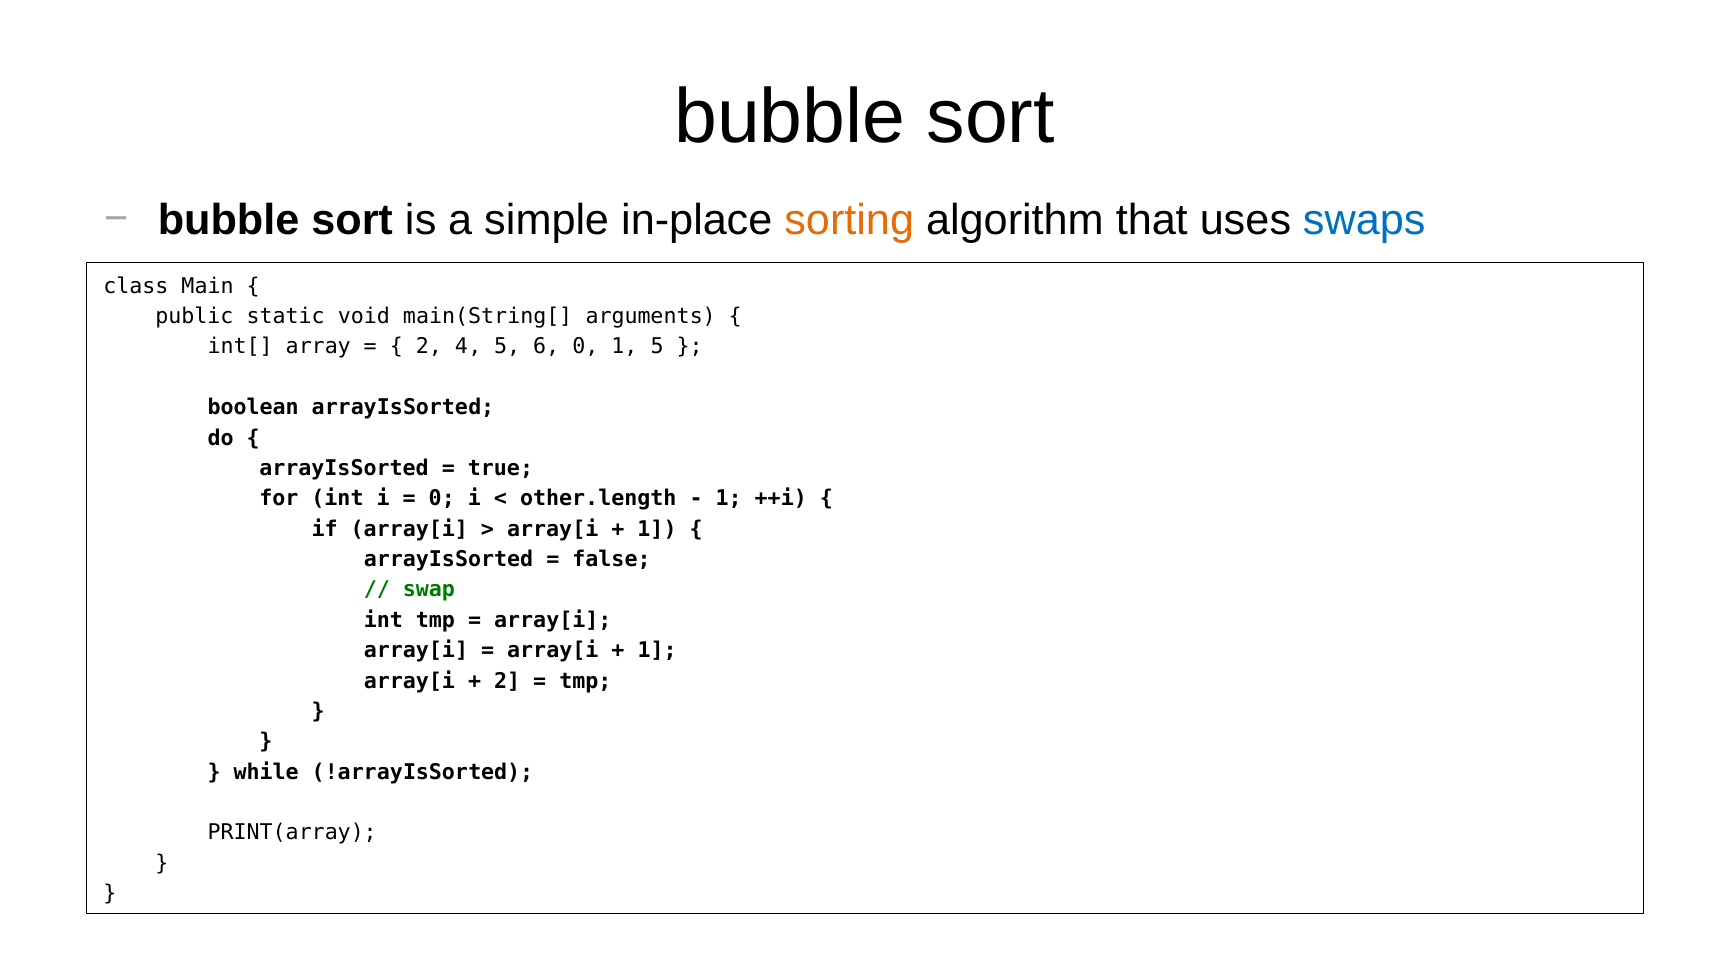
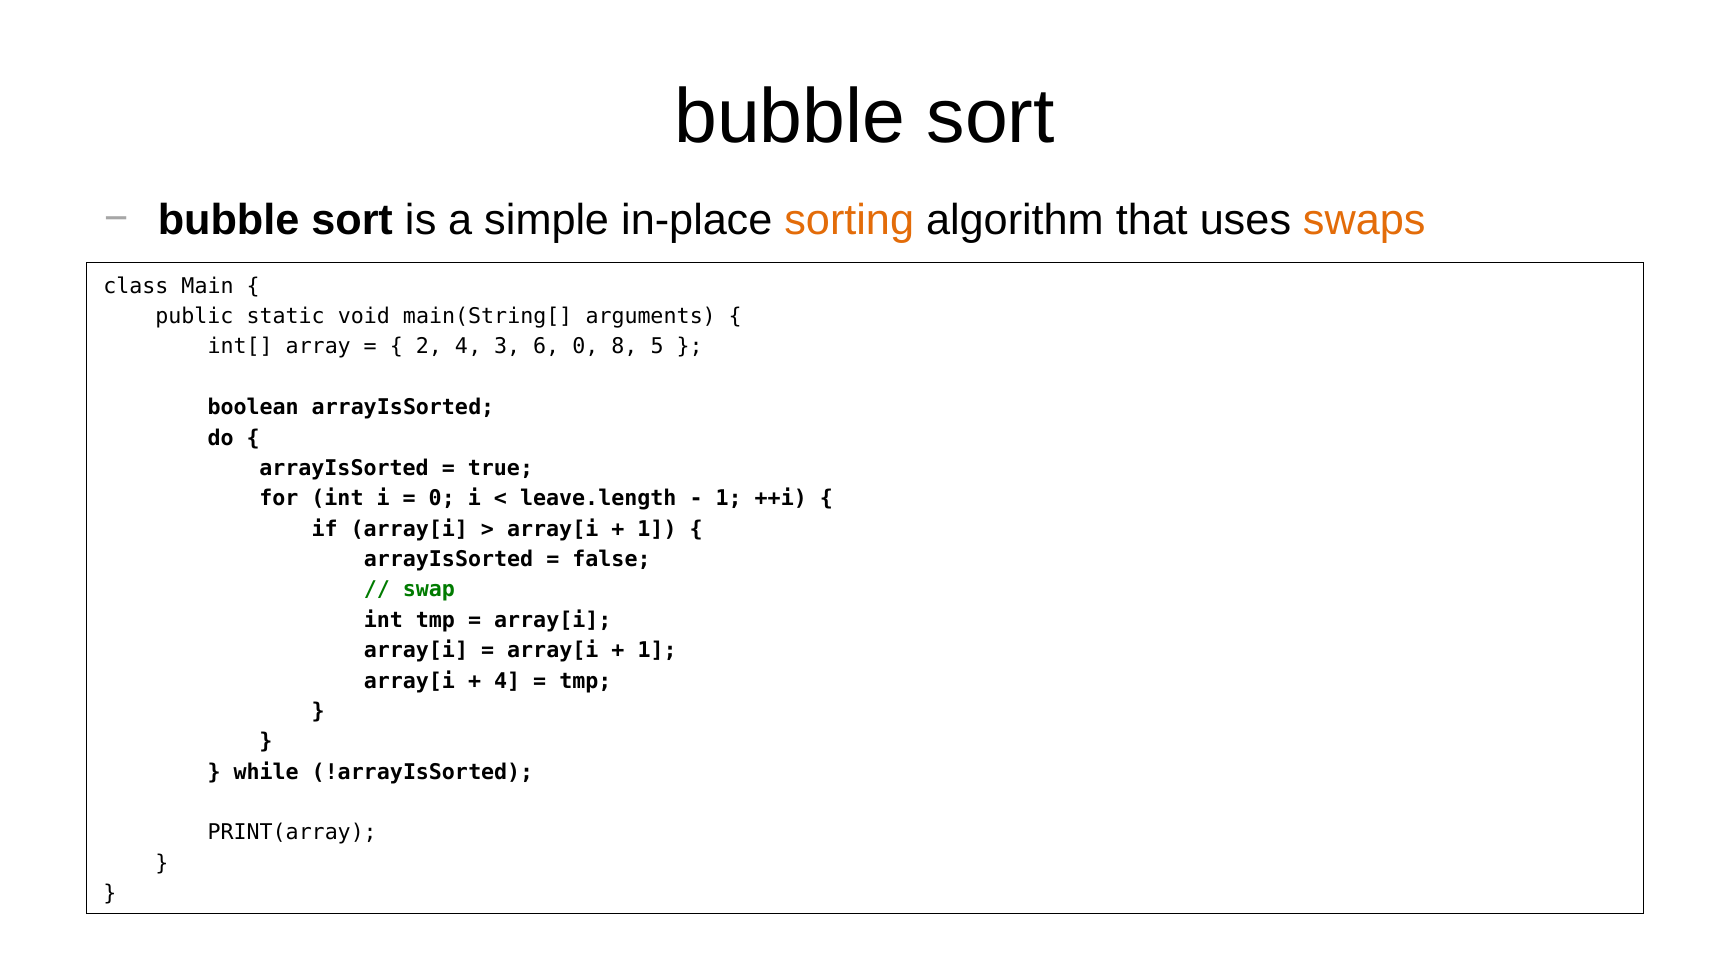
swaps colour: blue -> orange
4 5: 5 -> 3
0 1: 1 -> 8
other.length: other.length -> leave.length
2 at (507, 681): 2 -> 4
